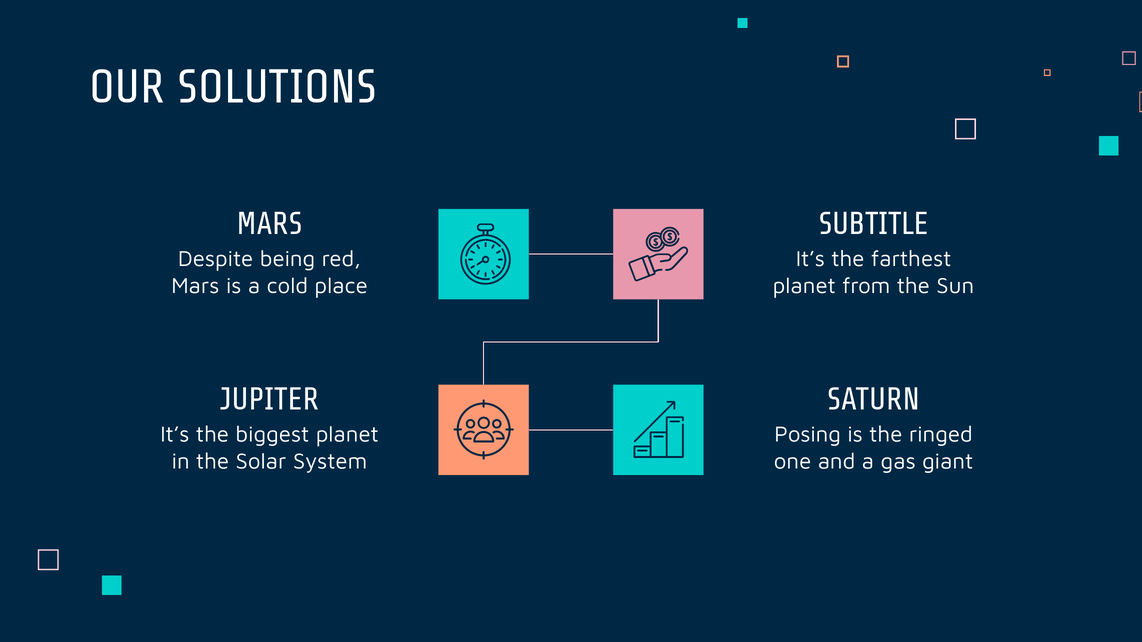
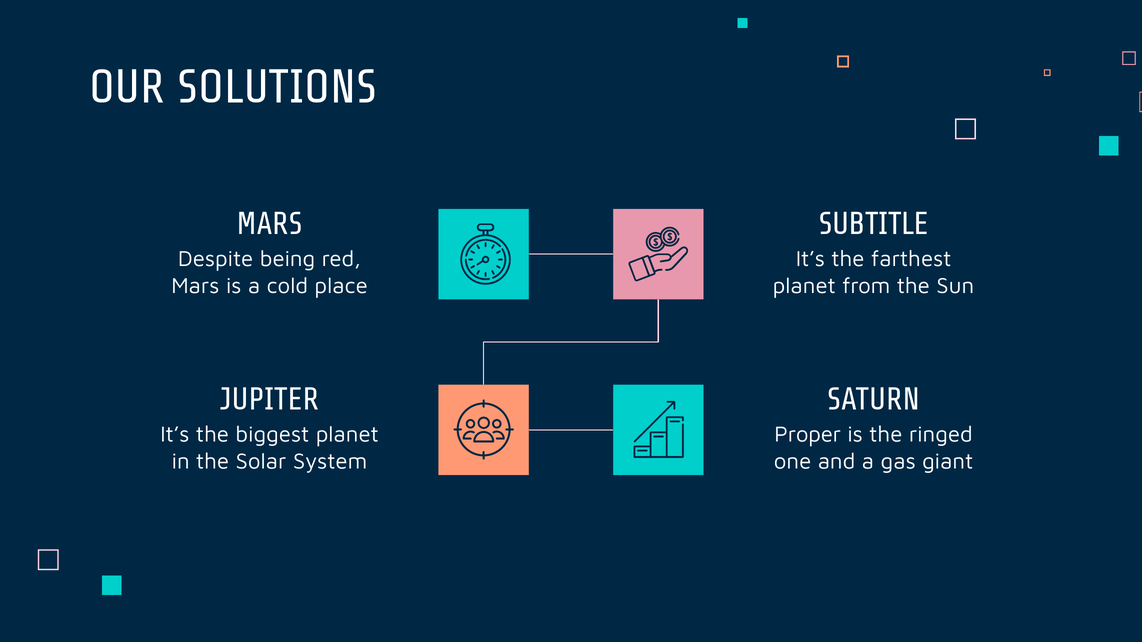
Posing: Posing -> Proper
